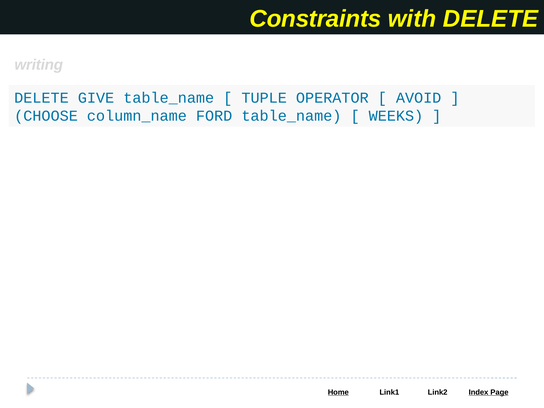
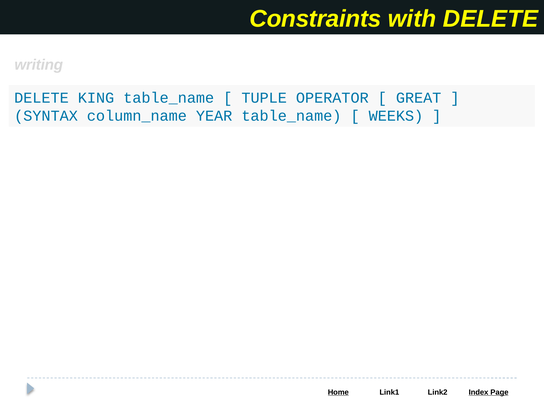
GIVE: GIVE -> KING
AVOID: AVOID -> GREAT
CHOOSE: CHOOSE -> SYNTAX
FORD: FORD -> YEAR
